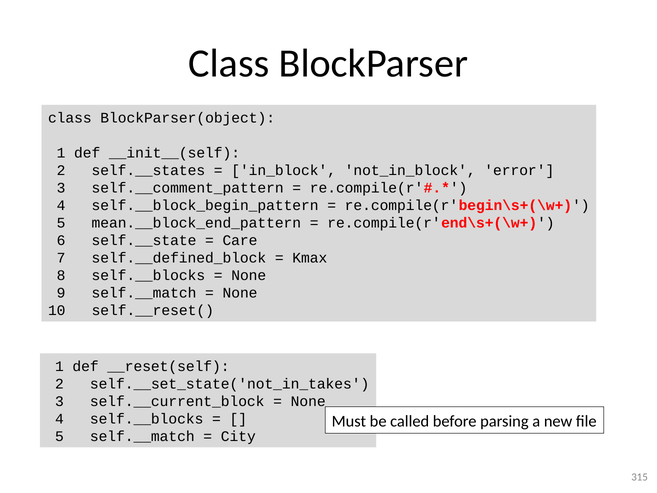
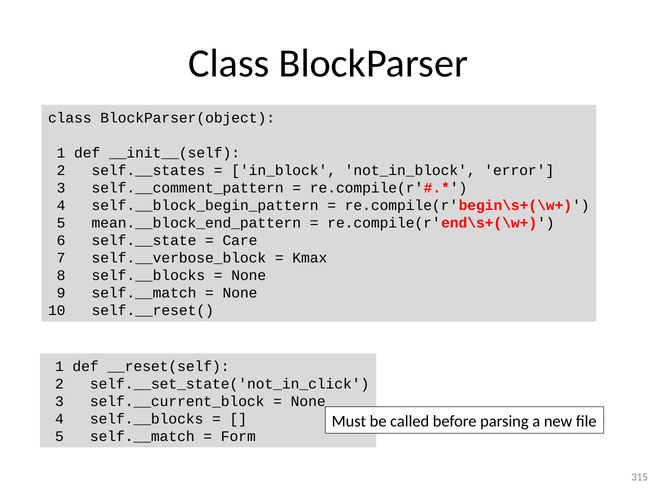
self.__defined_block: self.__defined_block -> self.__verbose_block
self.__set_state('not_in_takes: self.__set_state('not_in_takes -> self.__set_state('not_in_click
City: City -> Form
